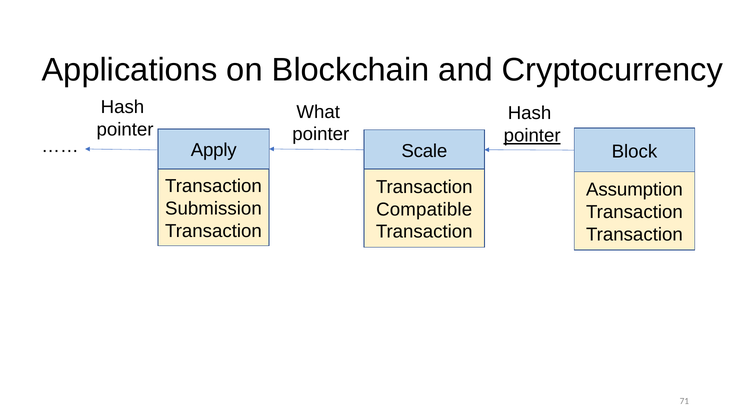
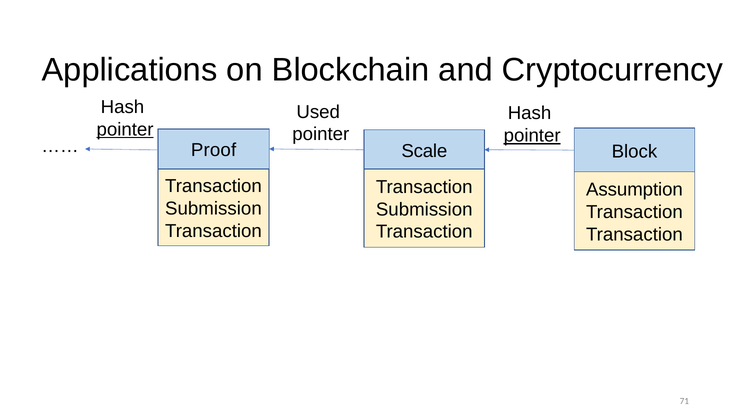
What: What -> Used
pointer at (125, 129) underline: none -> present
Apply: Apply -> Proof
Compatible at (424, 209): Compatible -> Submission
